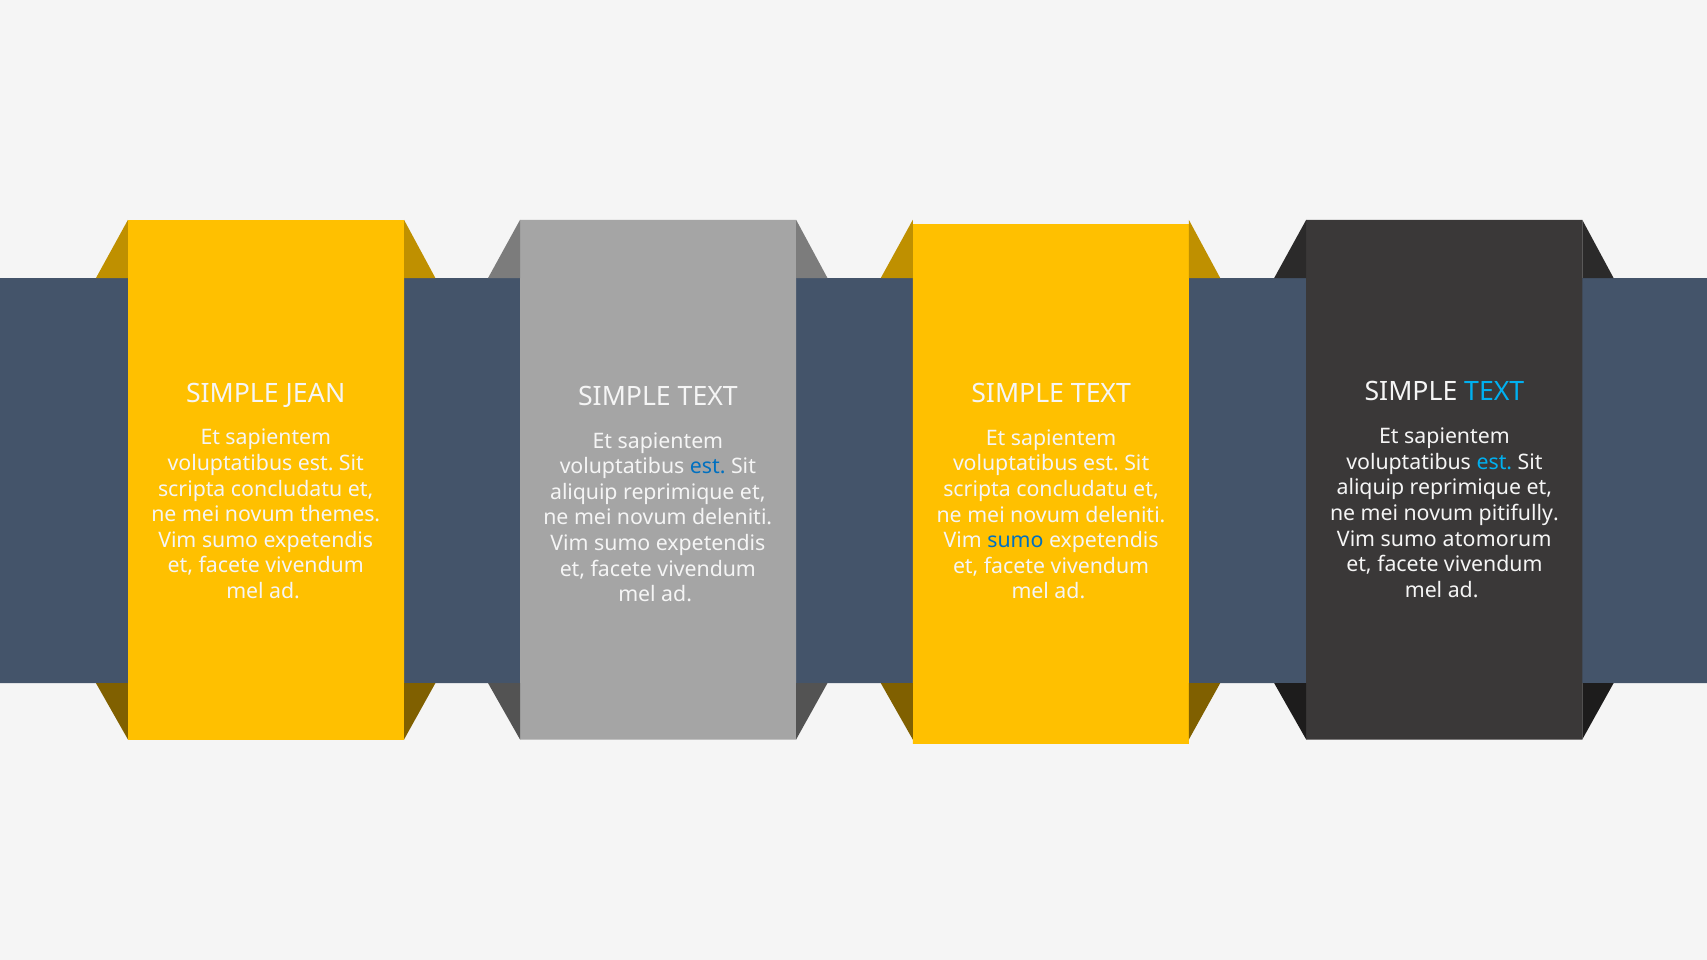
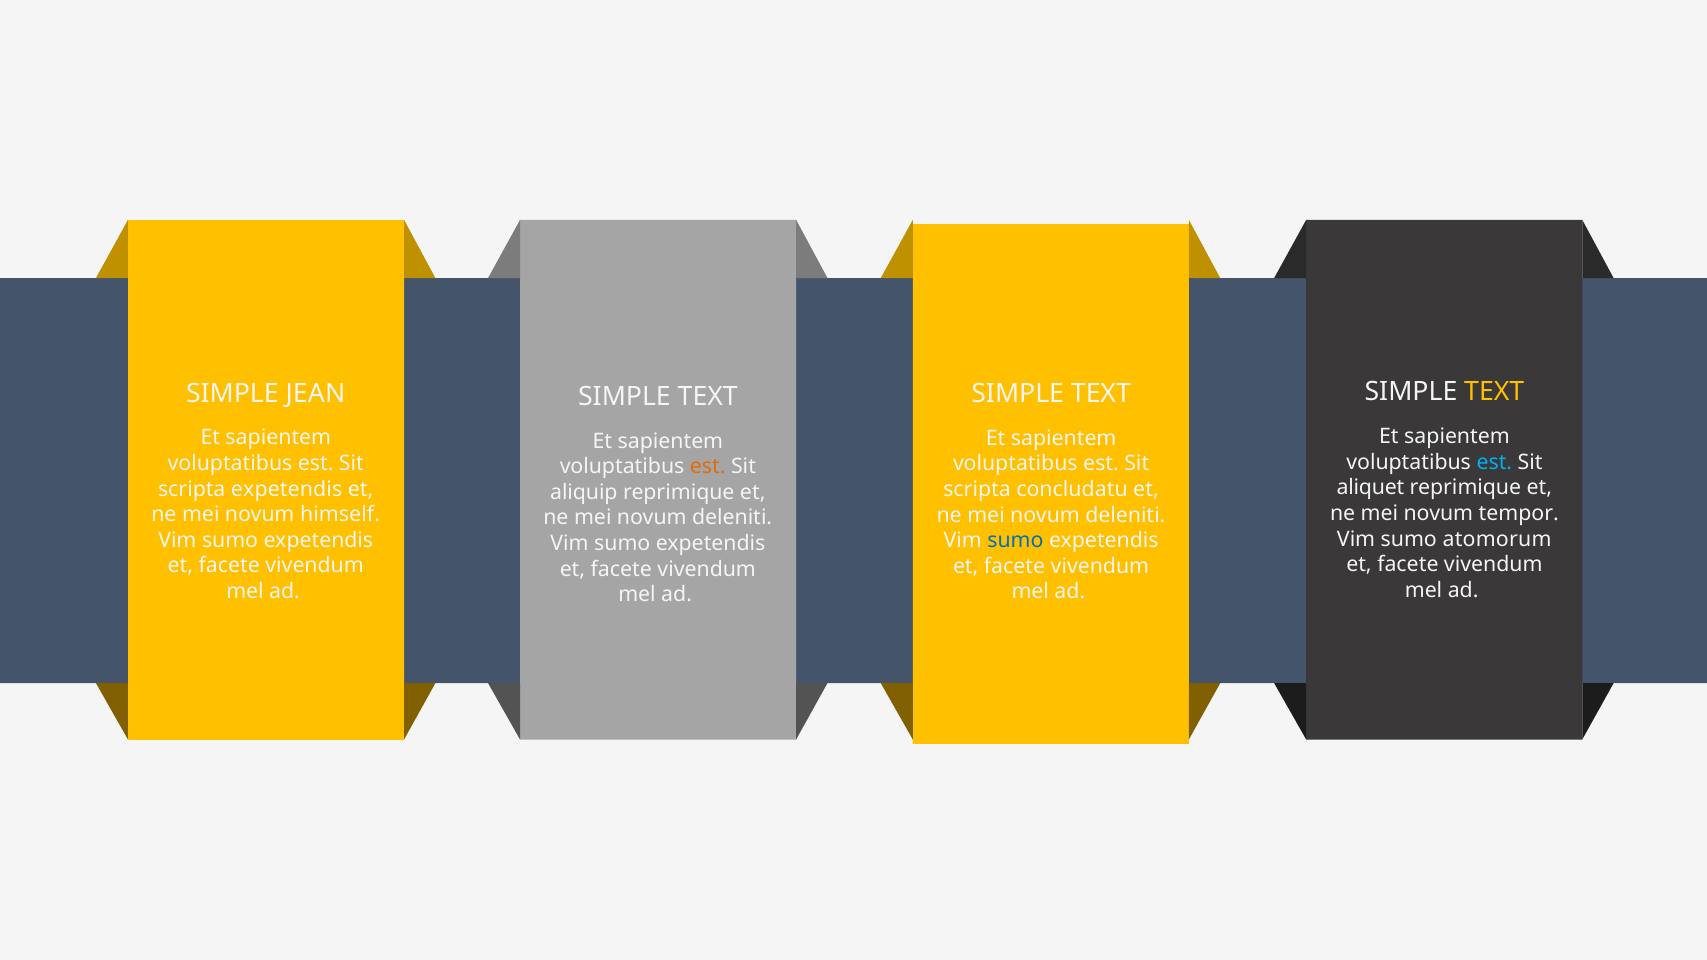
TEXT at (1494, 392) colour: light blue -> yellow
est at (708, 467) colour: blue -> orange
aliquip at (1370, 488): aliquip -> aliquet
concludatu at (287, 489): concludatu -> expetendis
pitifully: pitifully -> tempor
themes: themes -> himself
